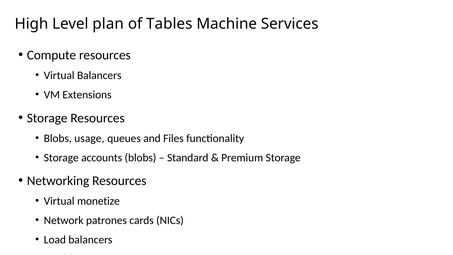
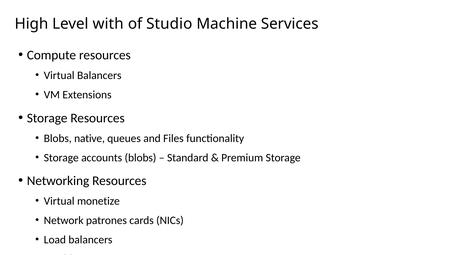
plan: plan -> with
Tables: Tables -> Studio
usage: usage -> native
